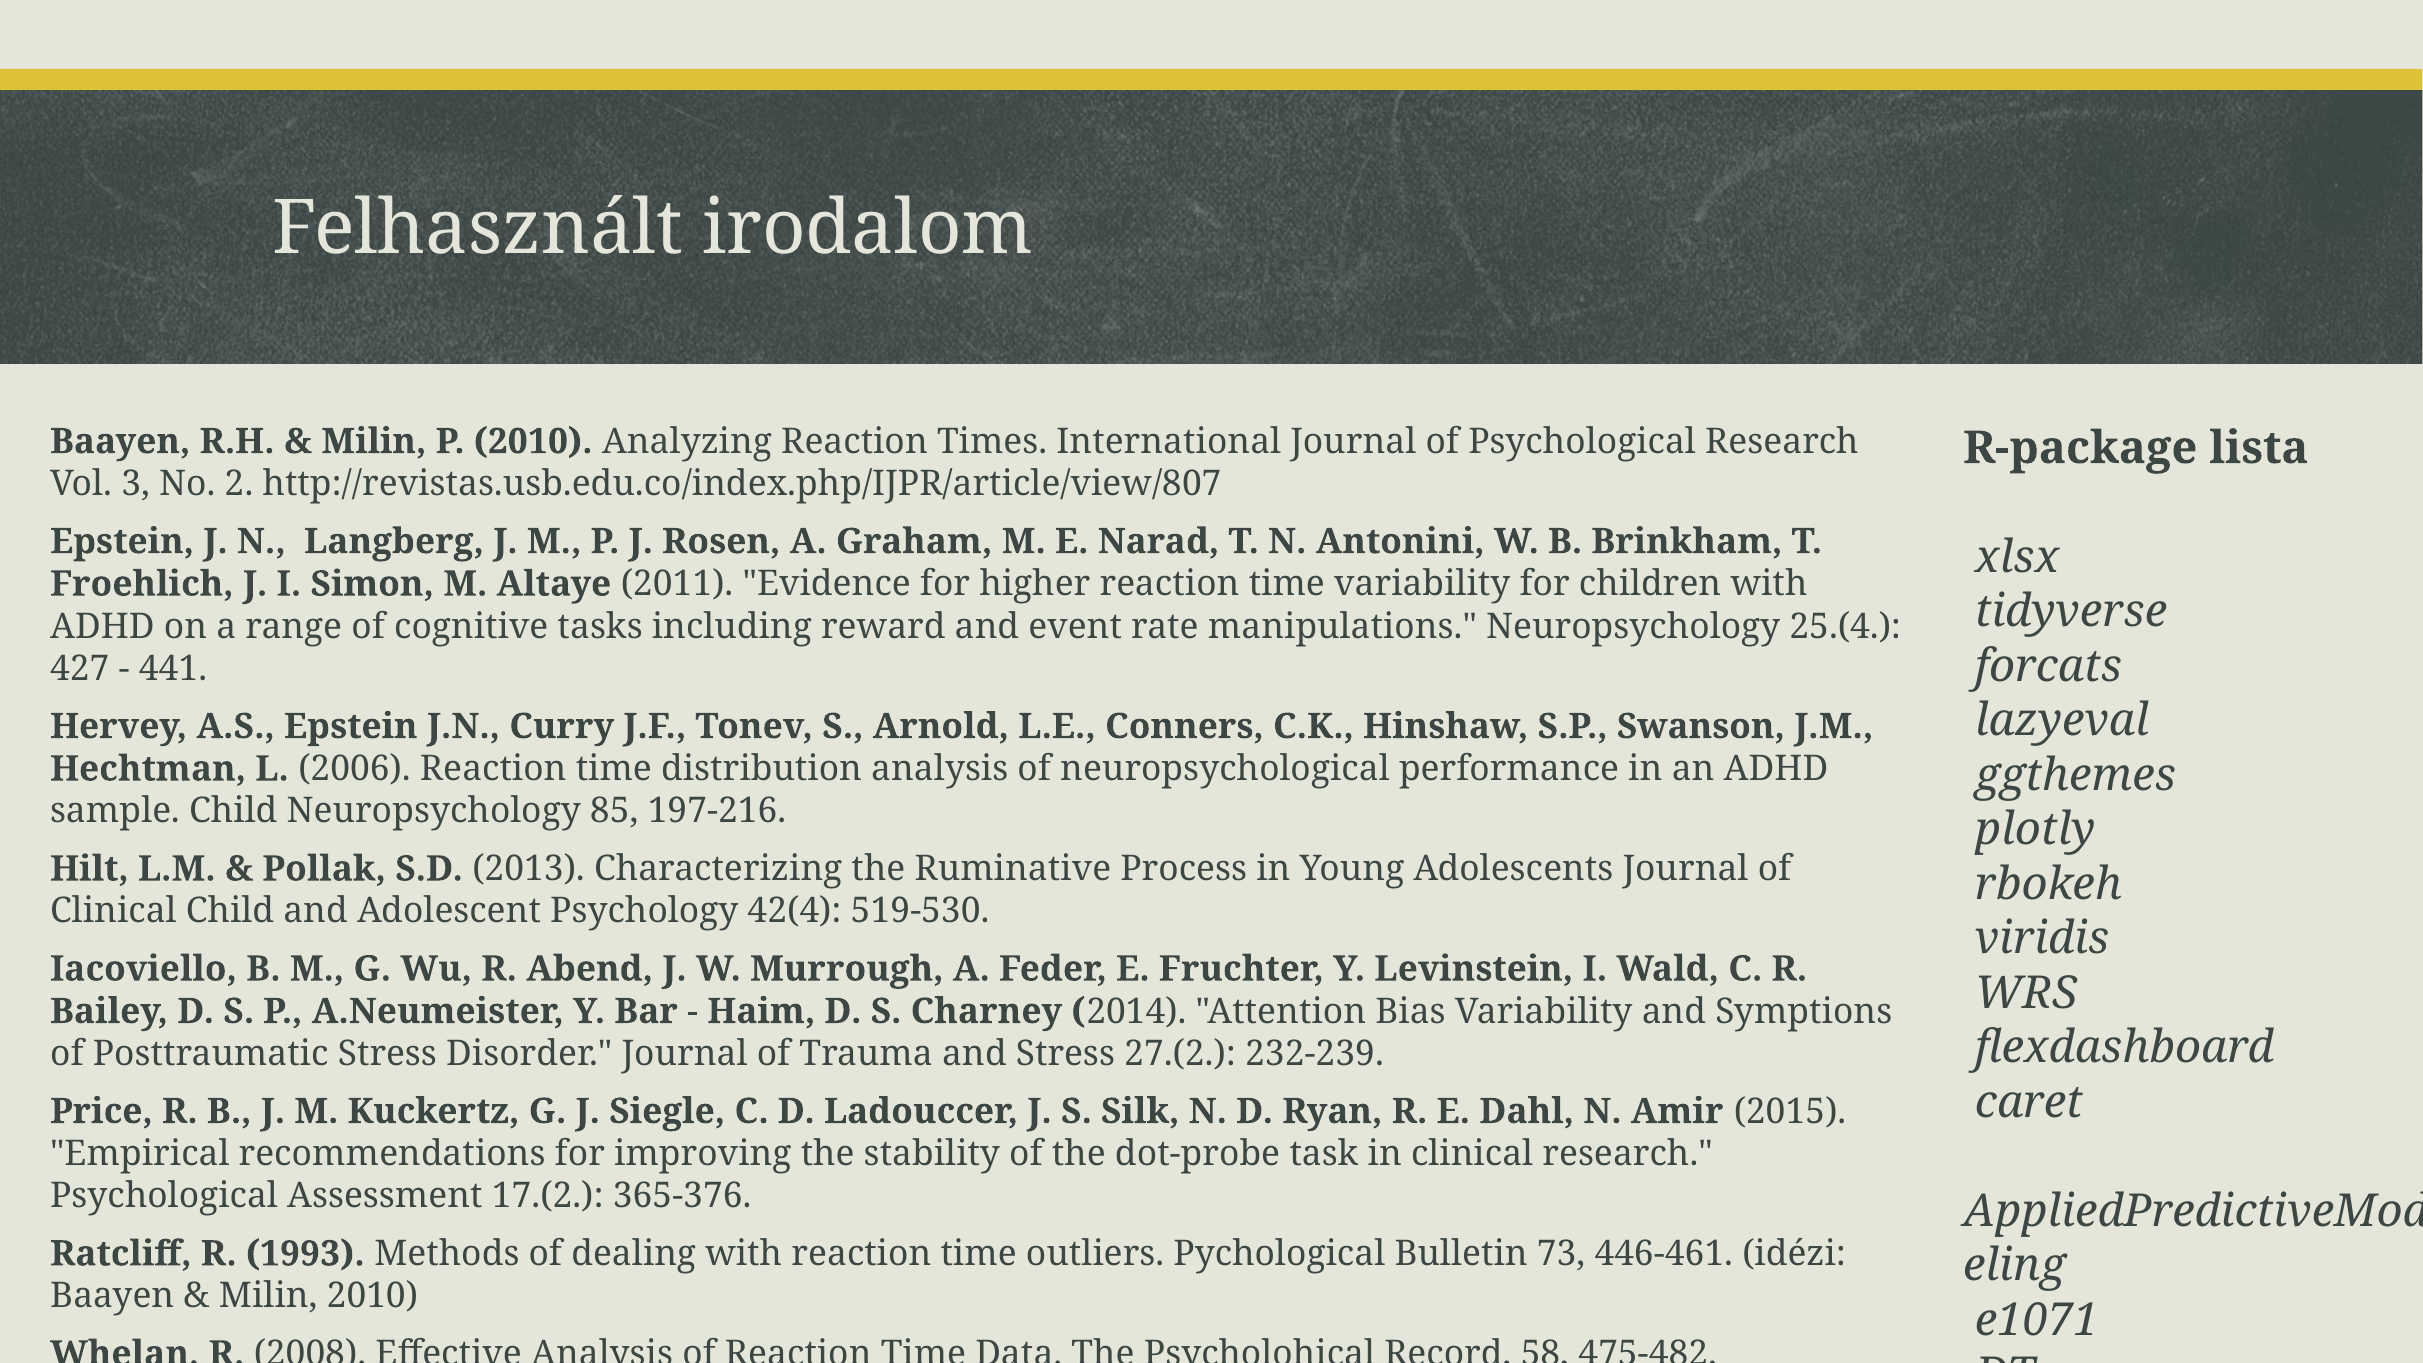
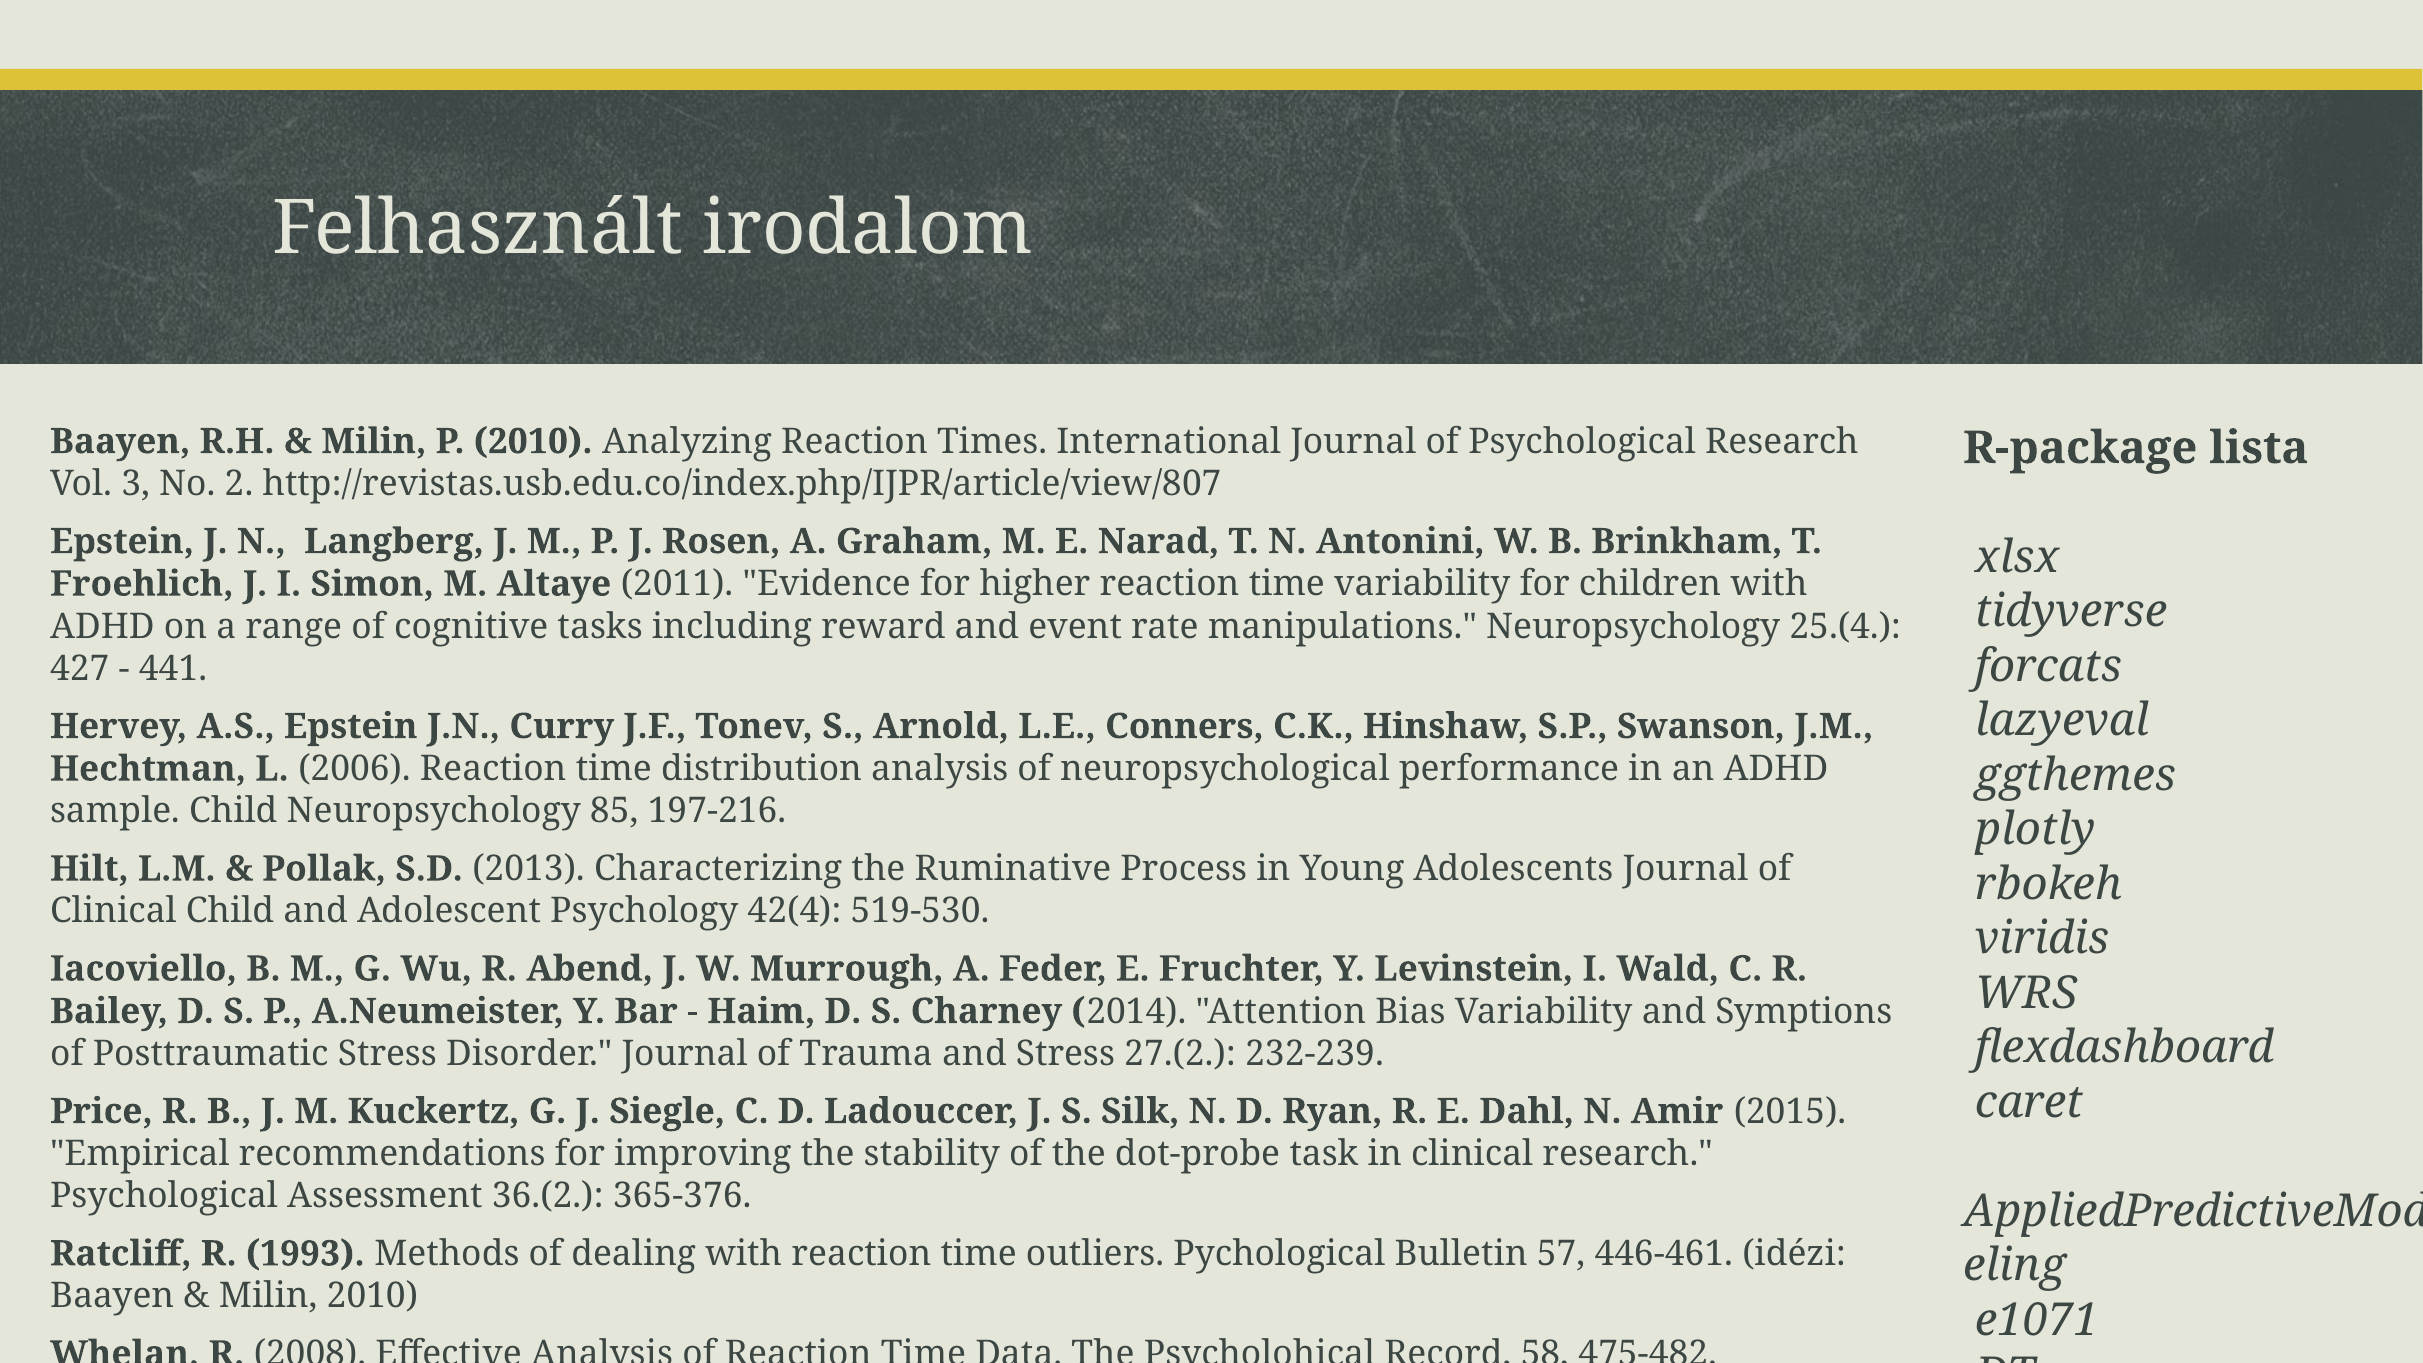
17.(2: 17.(2 -> 36.(2
73: 73 -> 57
